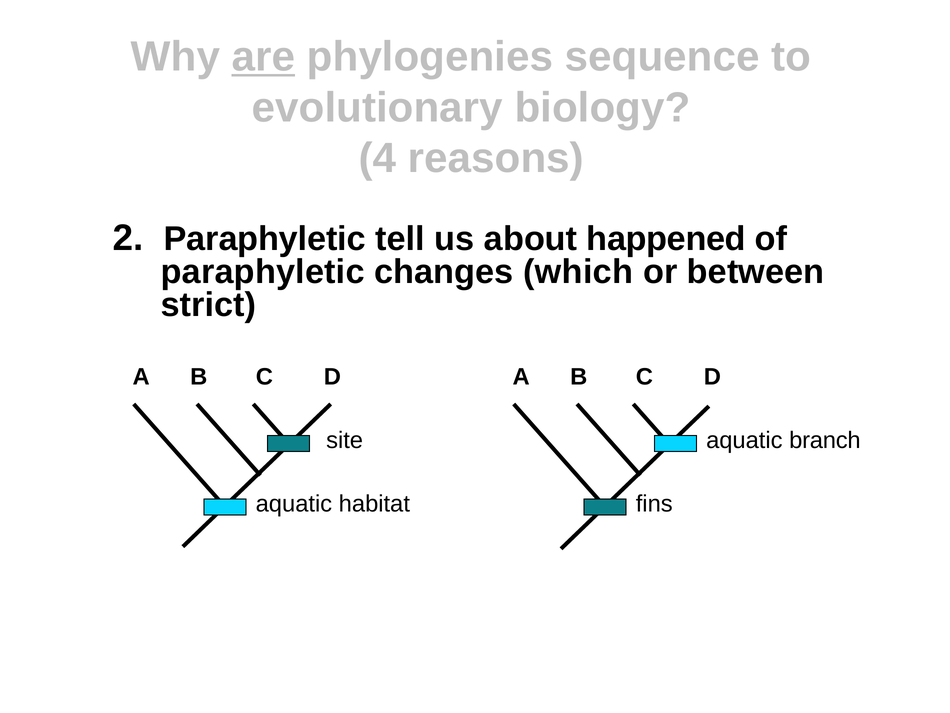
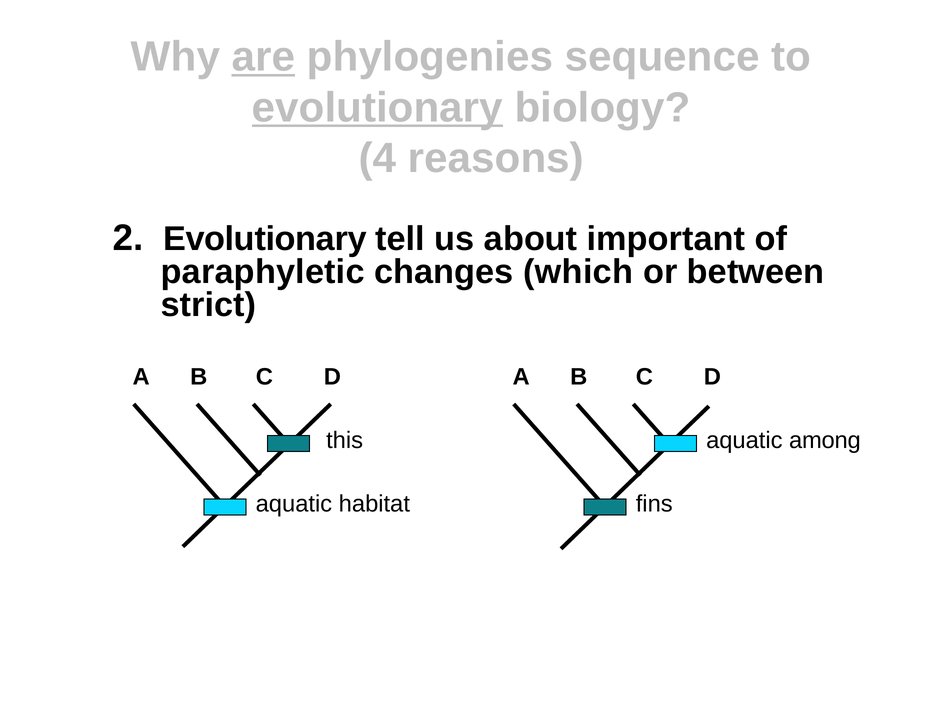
evolutionary at (377, 108) underline: none -> present
2 Paraphyletic: Paraphyletic -> Evolutionary
happened: happened -> important
site: site -> this
branch: branch -> among
